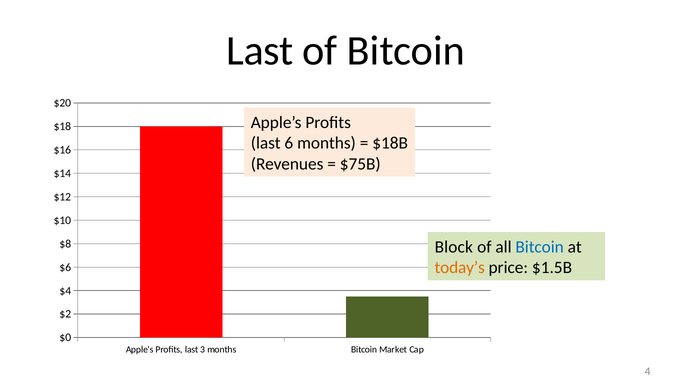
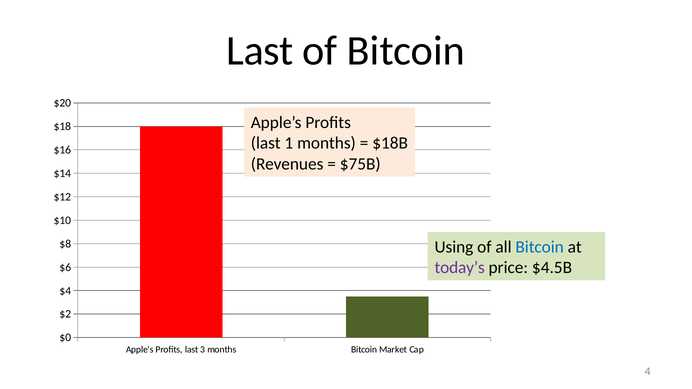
6: 6 -> 1
Block: Block -> Using
today’s colour: orange -> purple
$1.5B: $1.5B -> $4.5B
